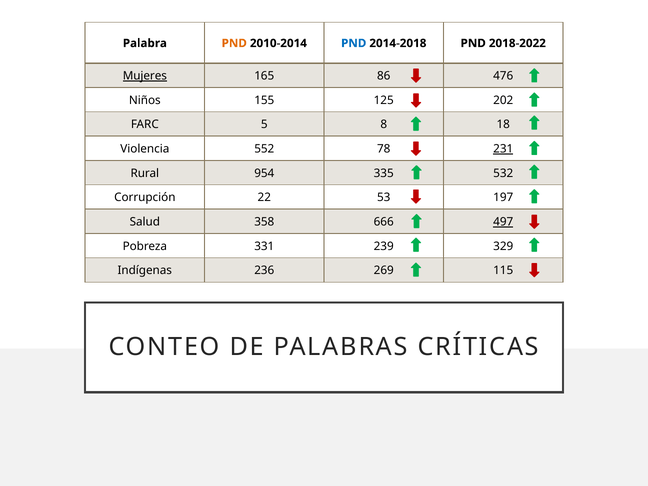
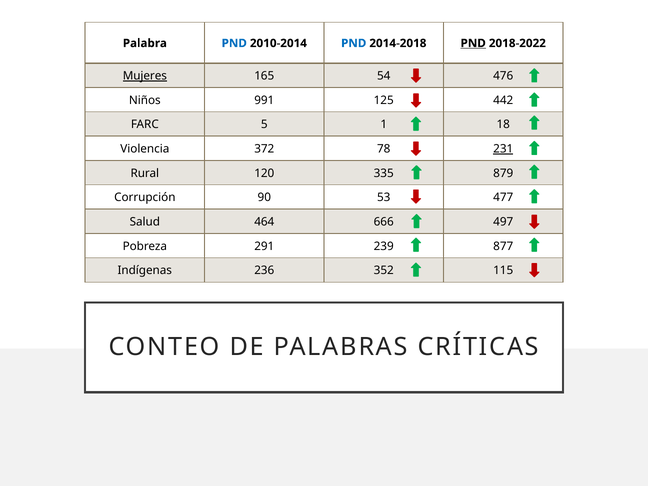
PND at (234, 43) colour: orange -> blue
PND at (473, 43) underline: none -> present
86: 86 -> 54
155: 155 -> 991
202: 202 -> 442
8: 8 -> 1
552: 552 -> 372
954: 954 -> 120
532: 532 -> 879
22: 22 -> 90
197: 197 -> 477
358: 358 -> 464
497 underline: present -> none
331: 331 -> 291
329: 329 -> 877
269: 269 -> 352
